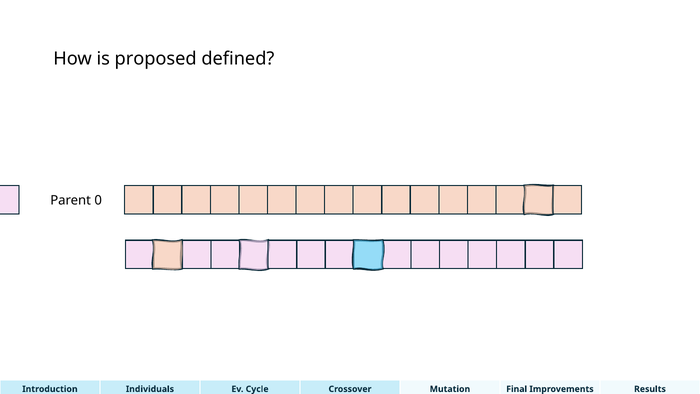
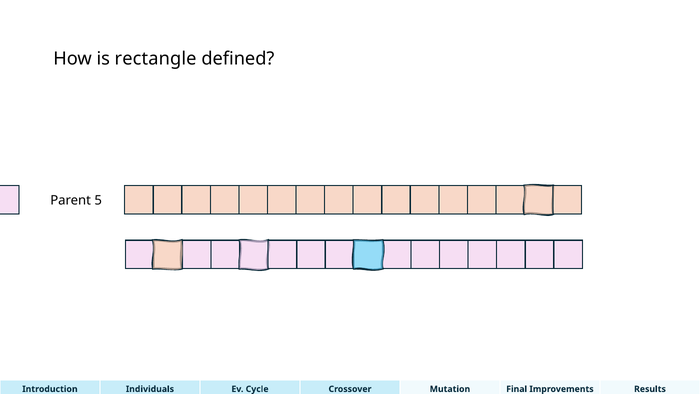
proposed: proposed -> rectangle
0: 0 -> 5
